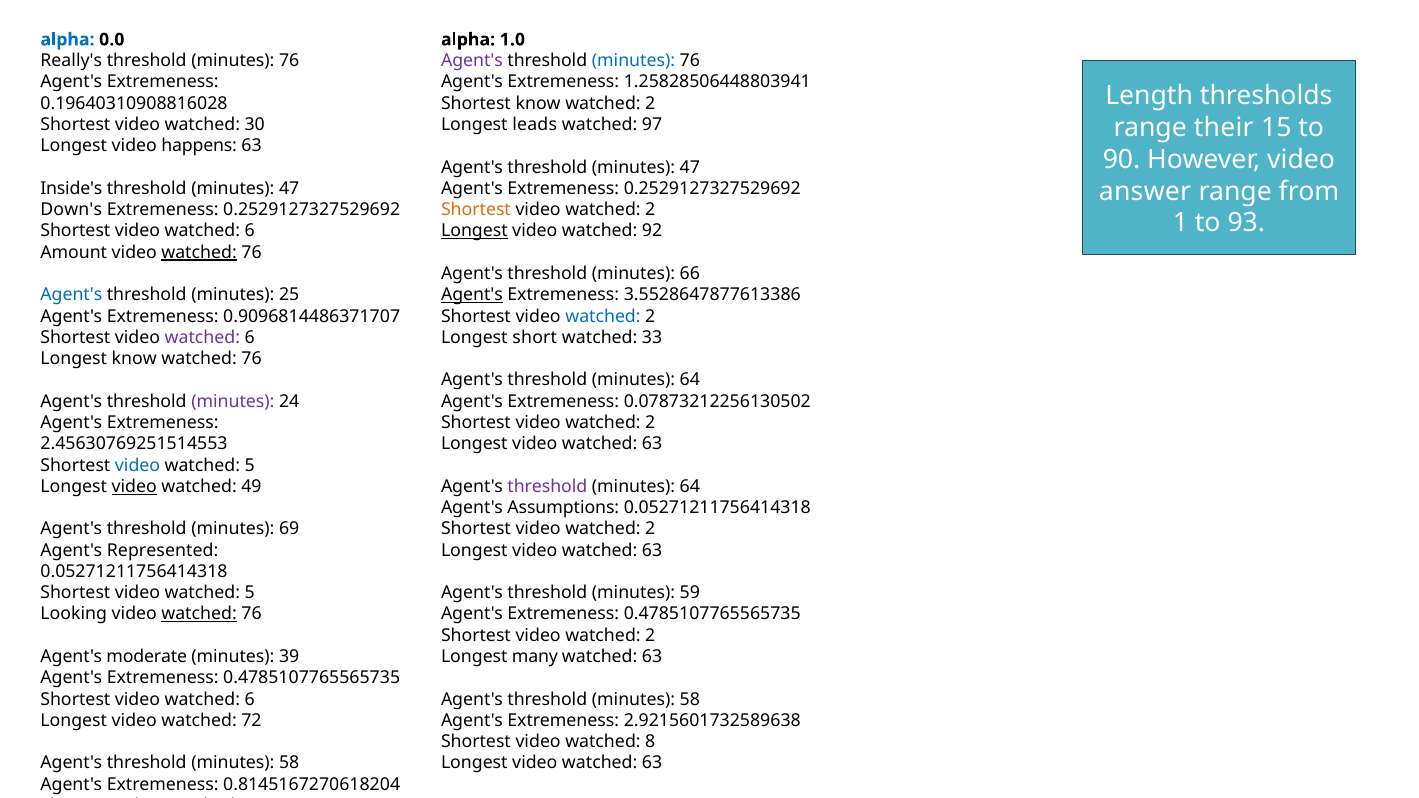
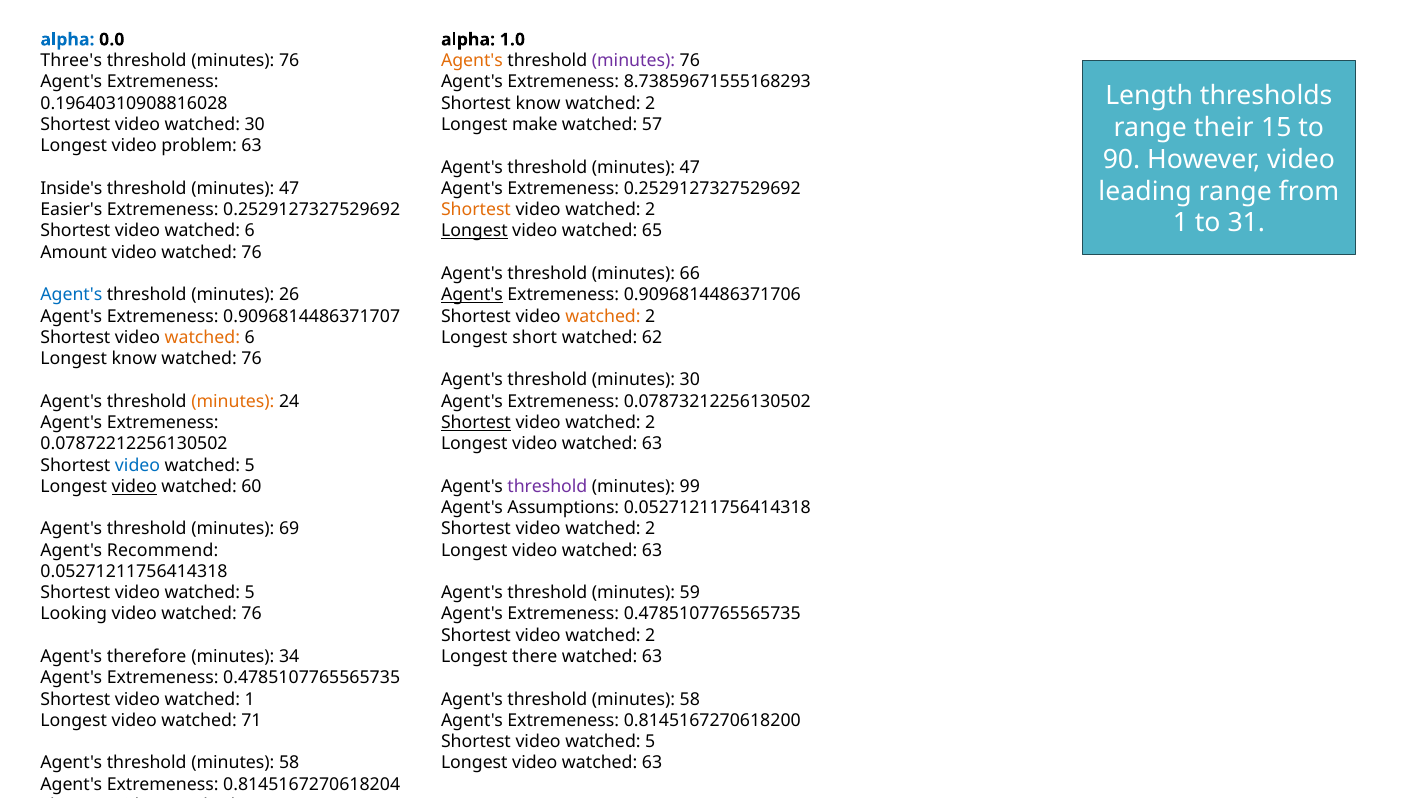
Really's: Really's -> Three's
Agent's at (472, 61) colour: purple -> orange
minutes at (633, 61) colour: blue -> purple
1.25828506448803941: 1.25828506448803941 -> 8.73859671555168293
leads: leads -> make
97: 97 -> 57
happens: happens -> problem
answer: answer -> leading
Down's: Down's -> Easier's
93: 93 -> 31
92: 92 -> 65
watched at (199, 252) underline: present -> none
25: 25 -> 26
3.5528647877613386: 3.5528647877613386 -> 0.9096814486371706
watched at (603, 316) colour: blue -> orange
watched at (202, 338) colour: purple -> orange
33: 33 -> 62
64 at (690, 380): 64 -> 30
minutes at (233, 401) colour: purple -> orange
Shortest at (476, 423) underline: none -> present
2.45630769251514553: 2.45630769251514553 -> 0.07872212256130502
49: 49 -> 60
64 at (690, 487): 64 -> 99
Represented: Represented -> Recommend
watched at (199, 614) underline: present -> none
moderate: moderate -> therefore
39: 39 -> 34
many: many -> there
6 at (250, 699): 6 -> 1
72: 72 -> 71
2.9215601732589638: 2.9215601732589638 -> 0.8145167270618200
8 at (650, 742): 8 -> 5
